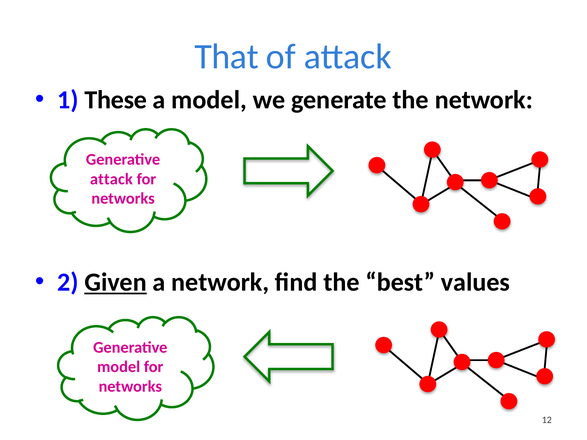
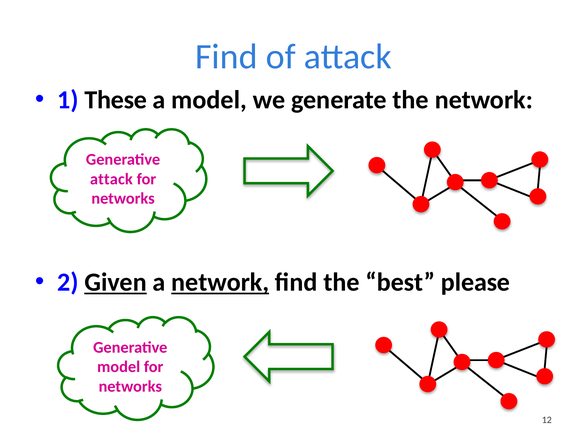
That at (227, 57): That -> Find
network at (220, 283) underline: none -> present
values: values -> please
